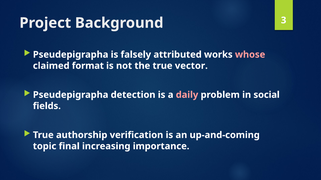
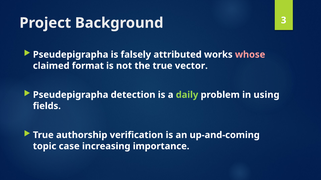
daily colour: pink -> light green
social: social -> using
final: final -> case
